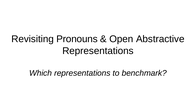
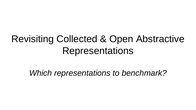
Pronouns: Pronouns -> Collected
